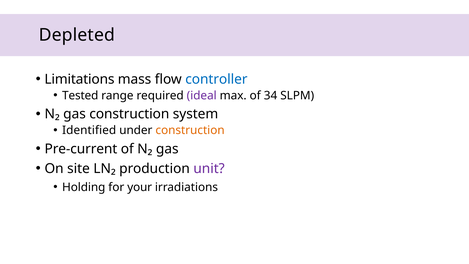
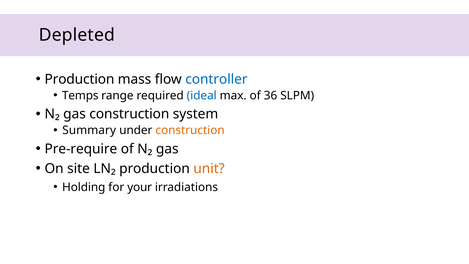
Limitations at (79, 79): Limitations -> Production
Tested: Tested -> Temps
ideal colour: purple -> blue
34: 34 -> 36
Identified: Identified -> Summary
Pre-current: Pre-current -> Pre-require
unit colour: purple -> orange
